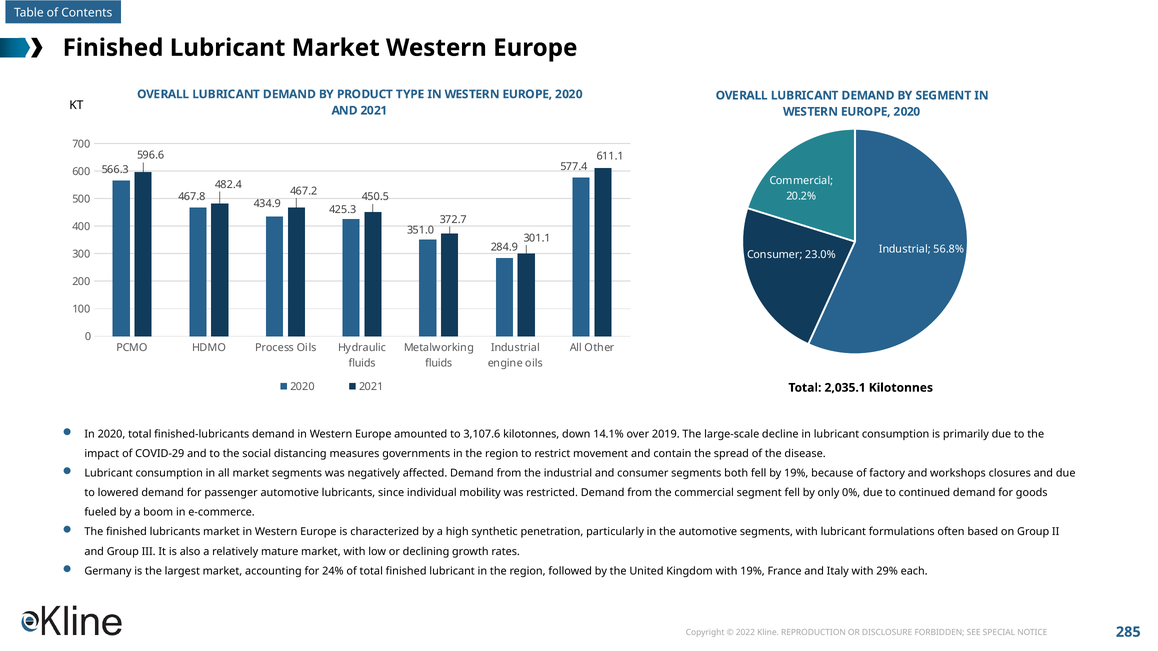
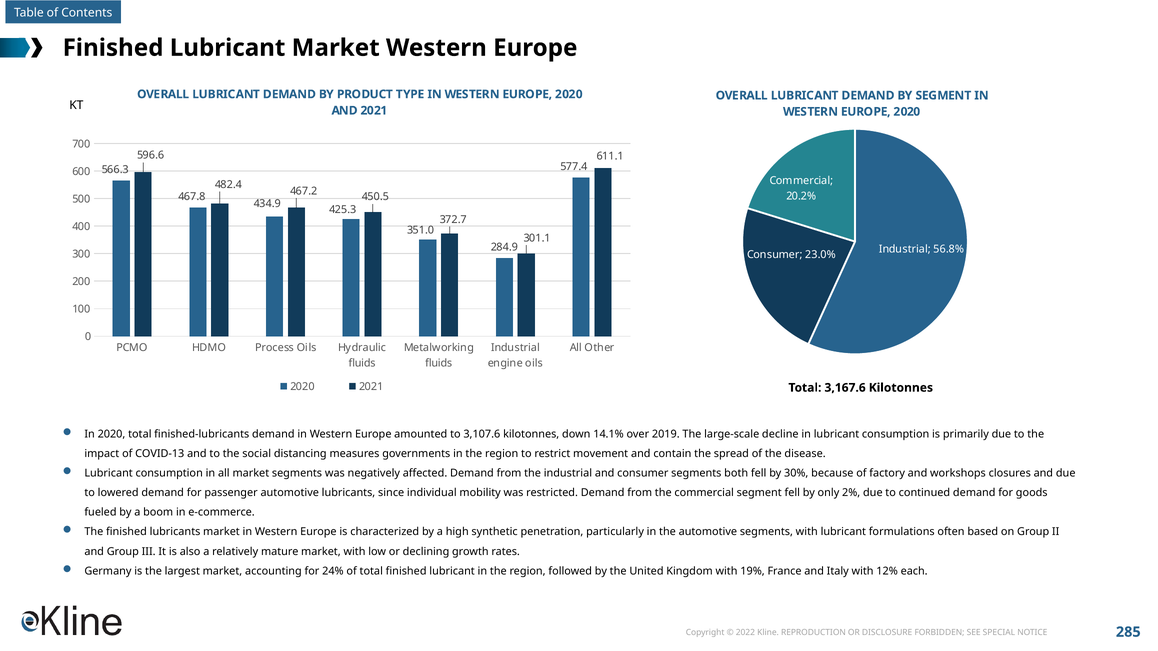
2,035.1: 2,035.1 -> 3,167.6
COVID-29: COVID-29 -> COVID-13
by 19%: 19% -> 30%
0%: 0% -> 2%
29%: 29% -> 12%
